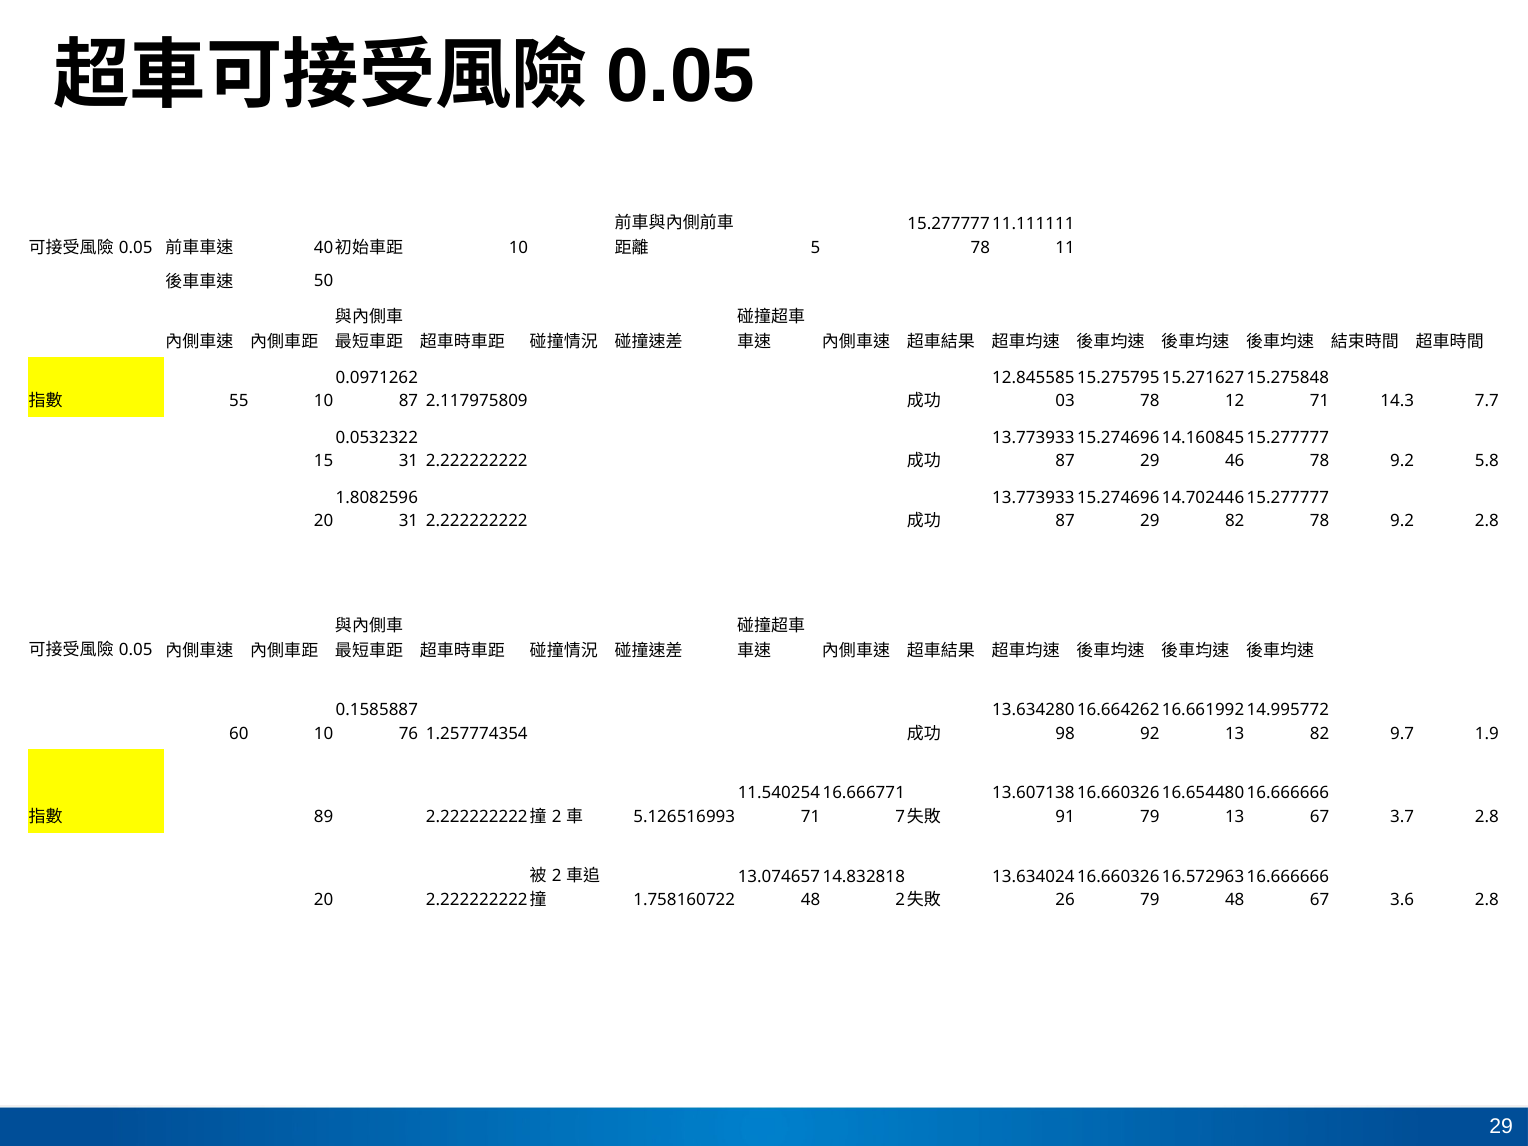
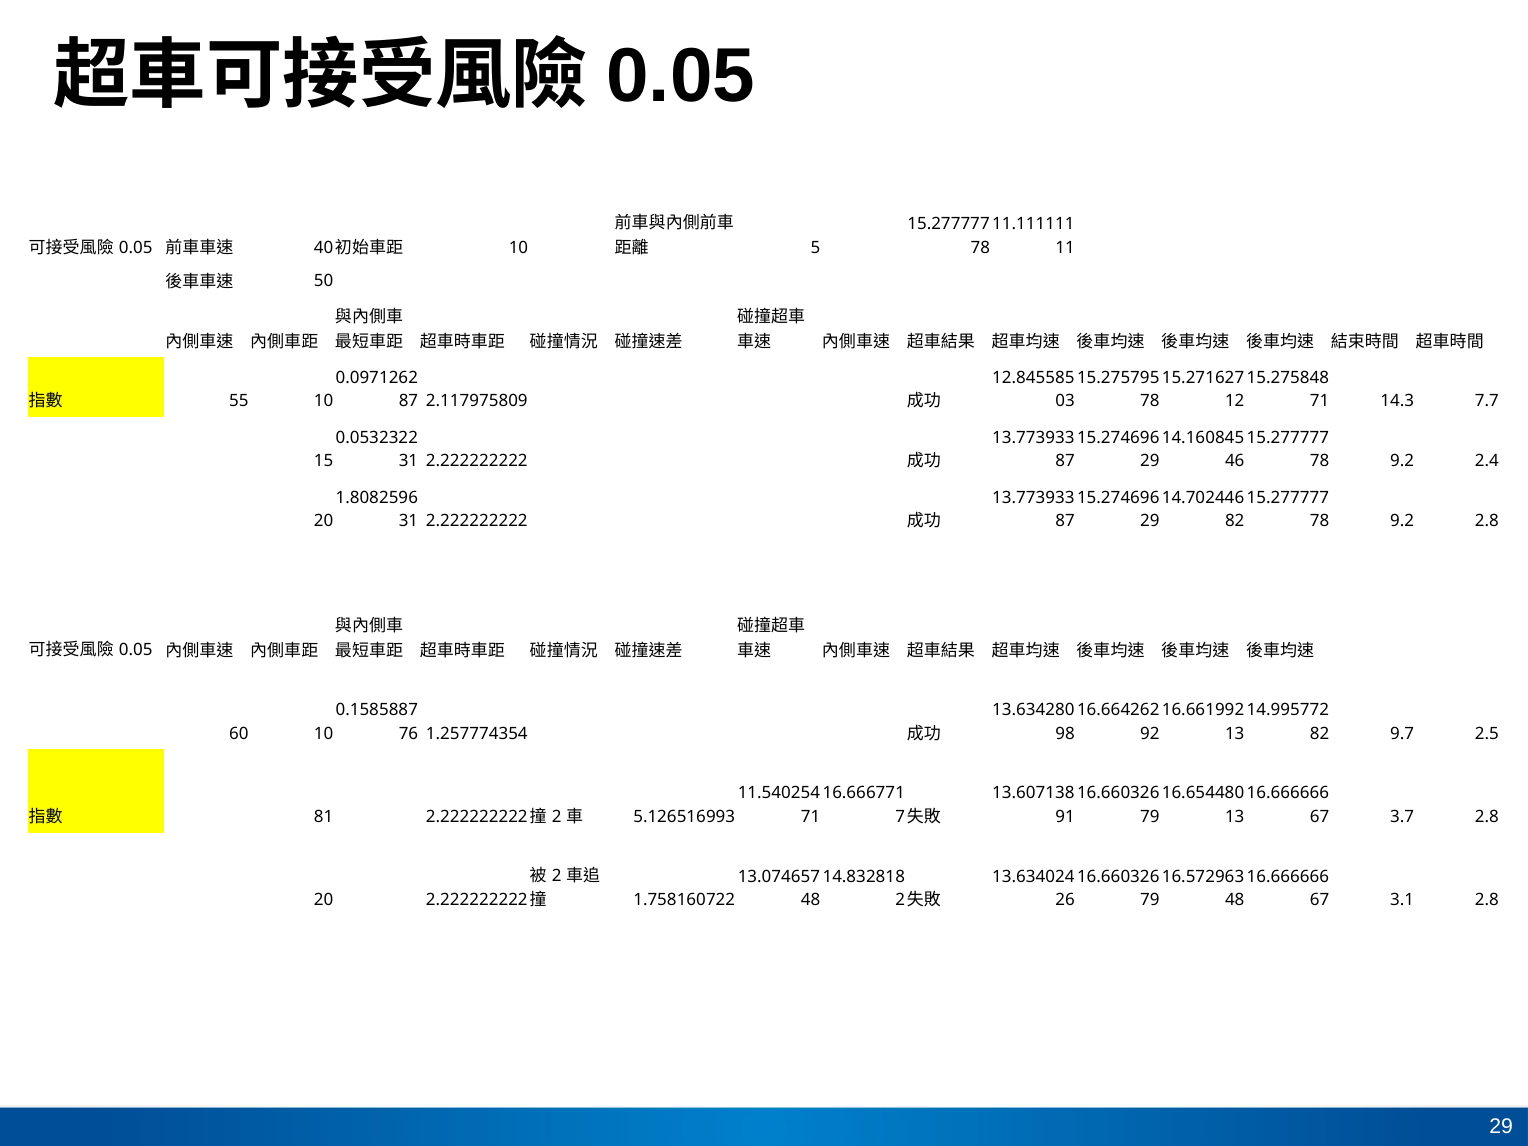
5.8: 5.8 -> 2.4
1.9: 1.9 -> 2.5
89: 89 -> 81
3.6: 3.6 -> 3.1
